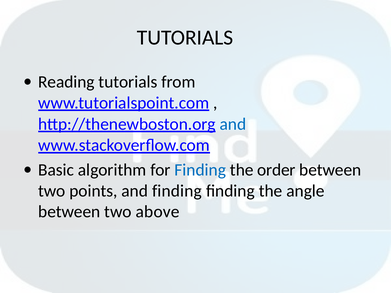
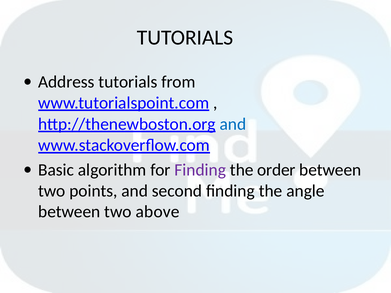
Reading: Reading -> Address
Finding at (200, 170) colour: blue -> purple
and finding: finding -> second
